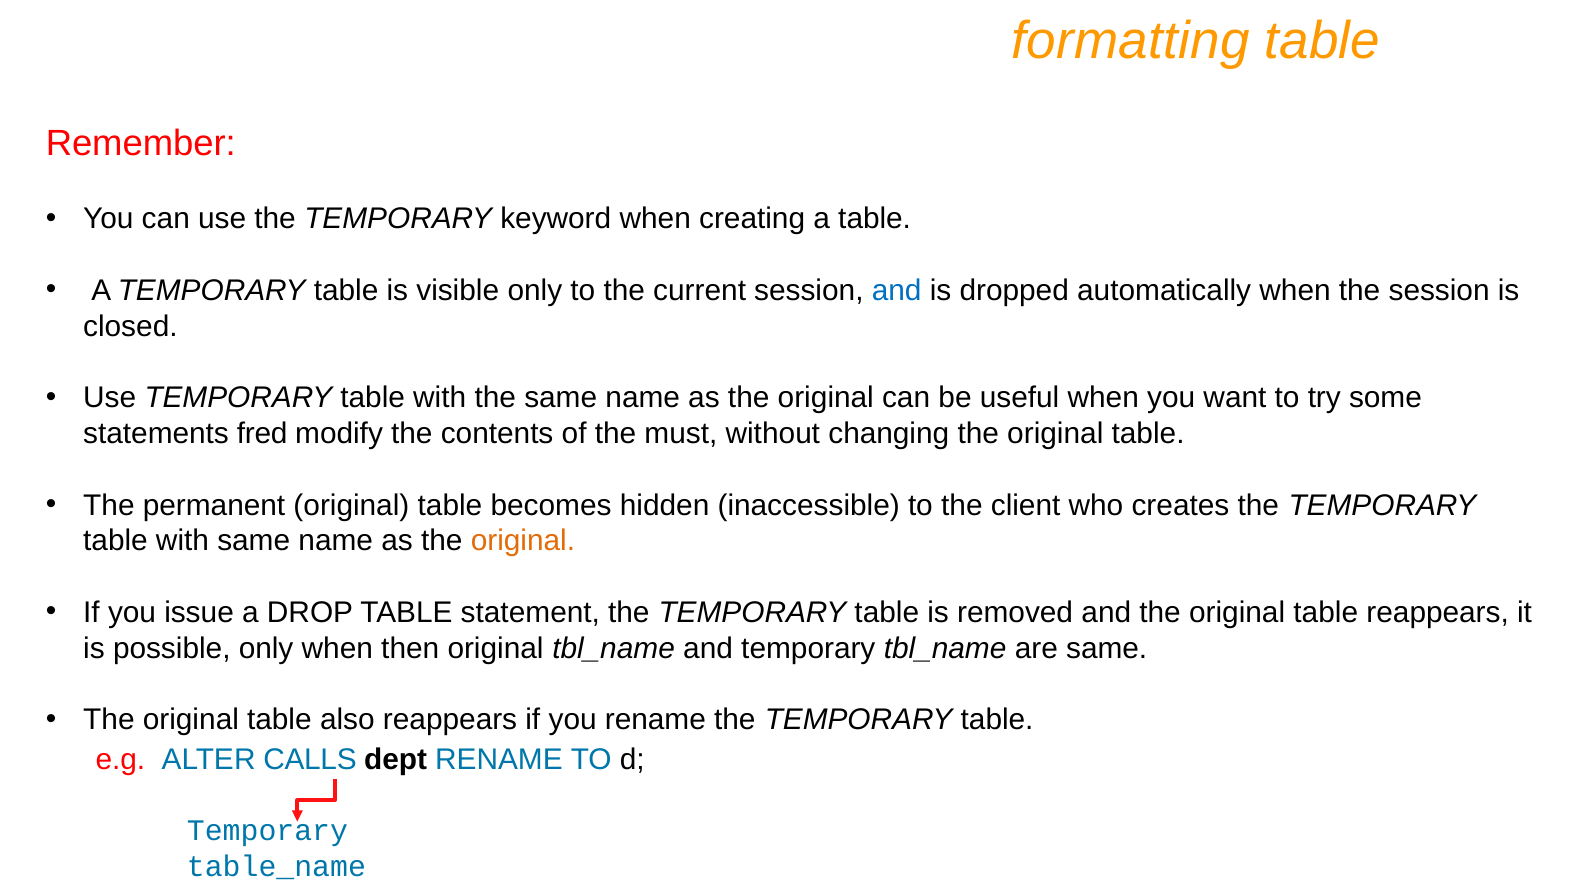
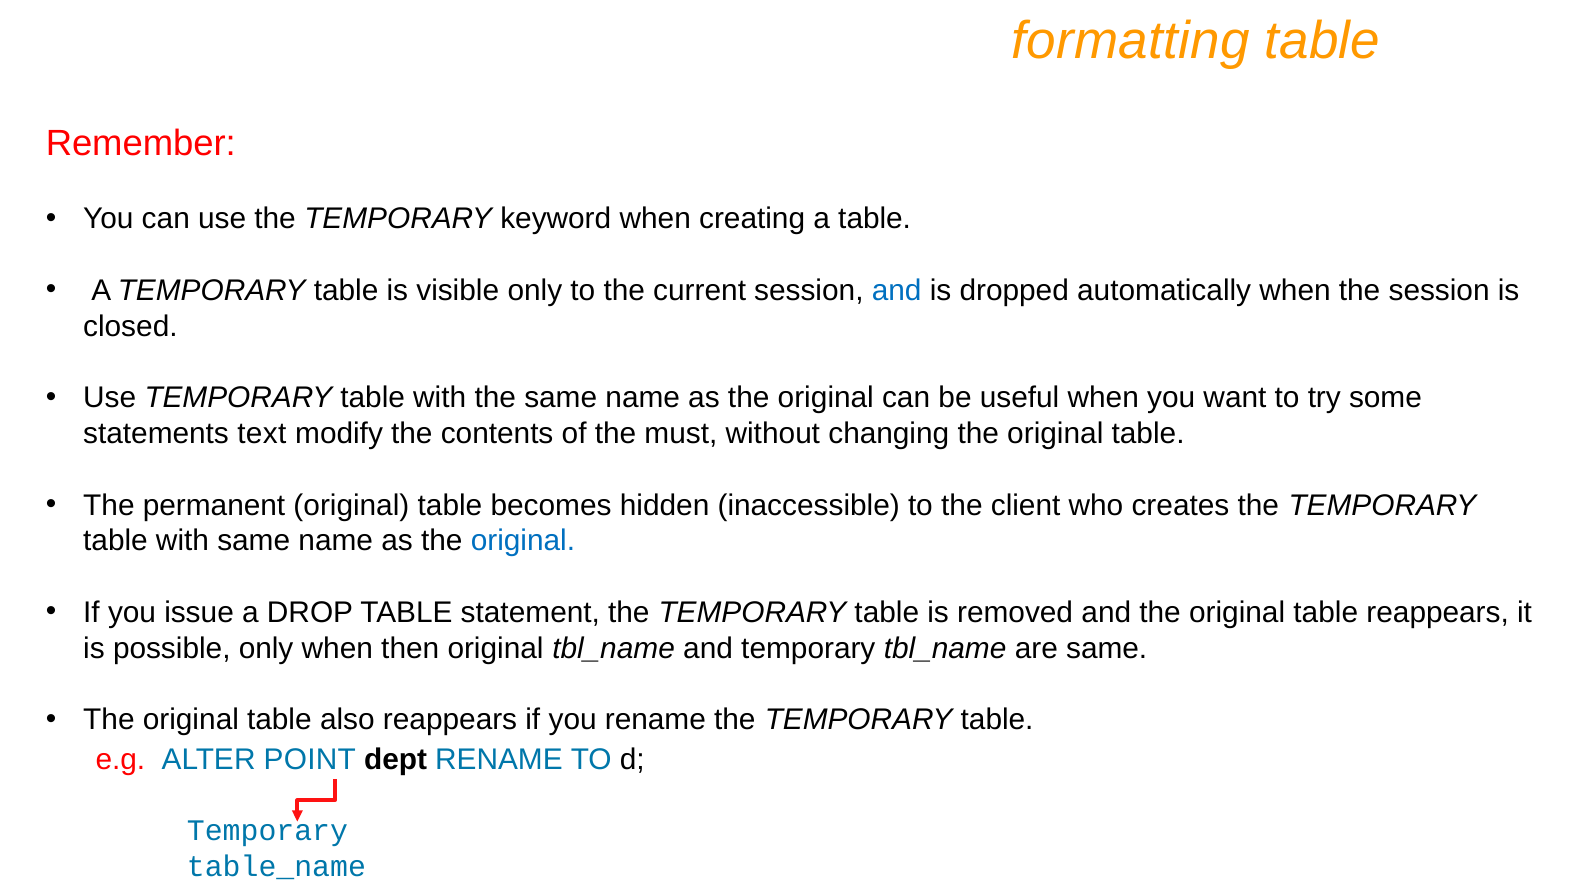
fred: fred -> text
original at (523, 541) colour: orange -> blue
CALLS: CALLS -> POINT
